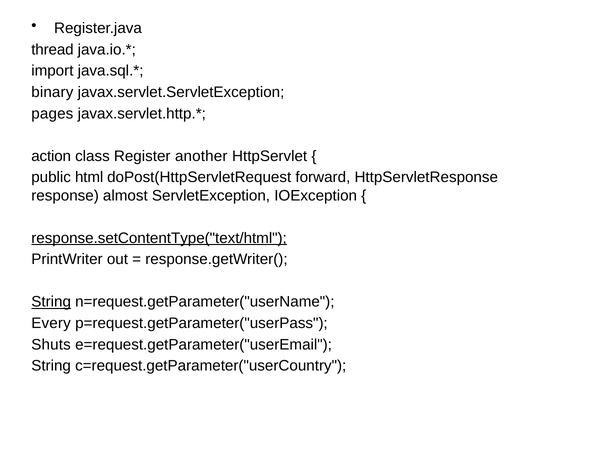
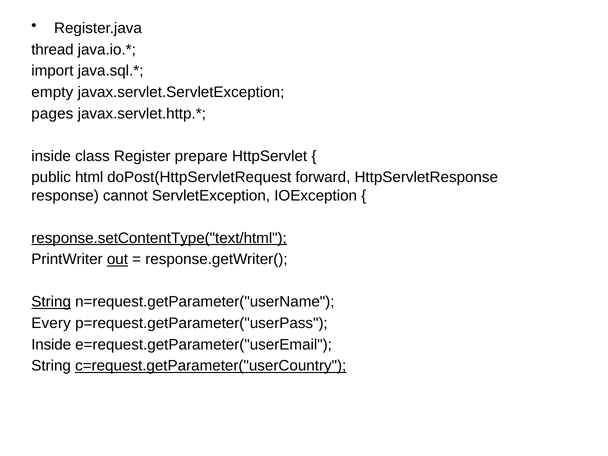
binary: binary -> empty
action at (51, 156): action -> inside
another: another -> prepare
almost: almost -> cannot
out underline: none -> present
Shuts at (51, 345): Shuts -> Inside
c=request.getParameter("userCountry underline: none -> present
